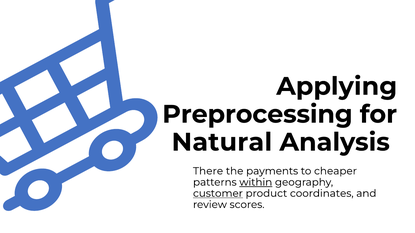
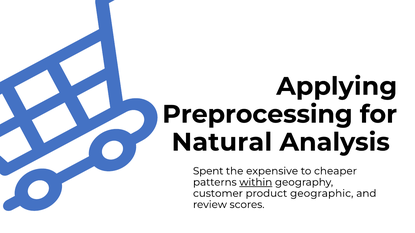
There: There -> Spent
payments: payments -> expensive
customer underline: present -> none
coordinates: coordinates -> geographic
